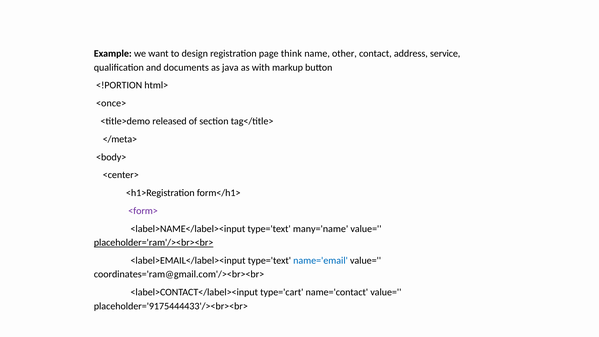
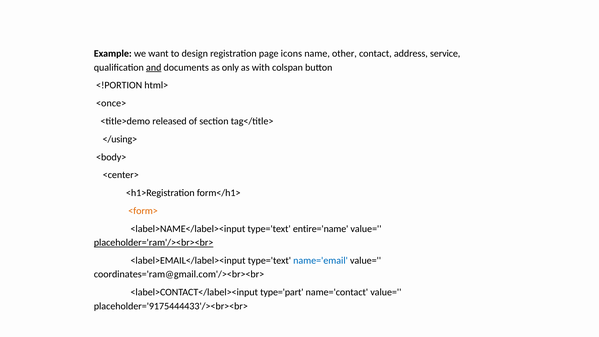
think: think -> icons
and underline: none -> present
java: java -> only
markup: markup -> colspan
</meta>: </meta> -> </using>
<form> colour: purple -> orange
many='name: many='name -> entire='name
type='cart: type='cart -> type='part
